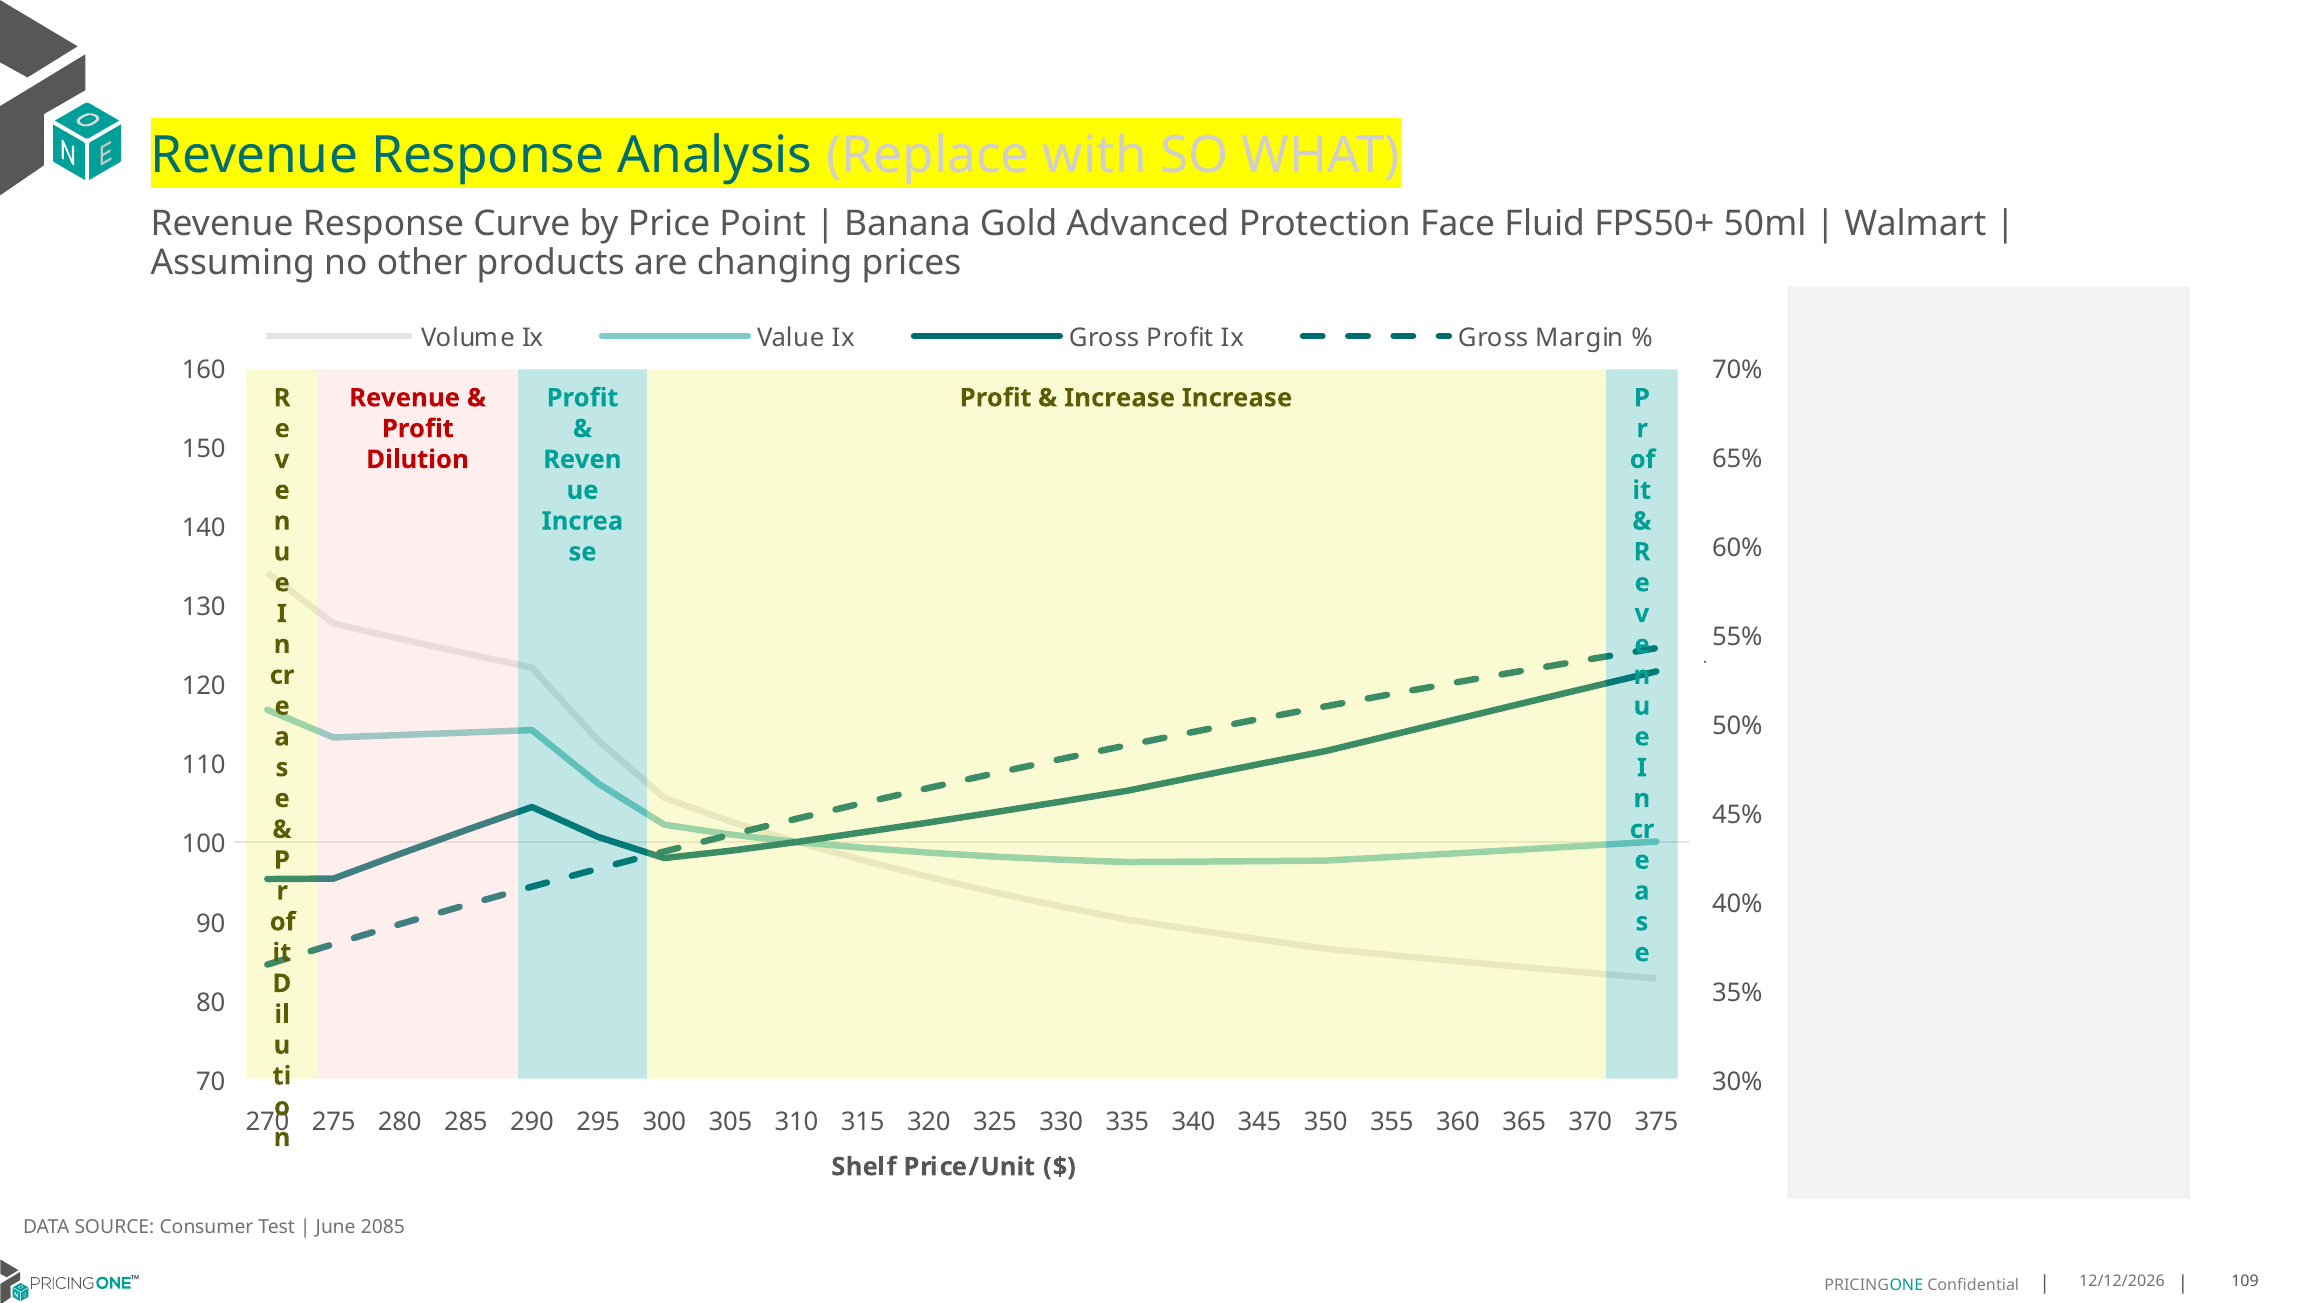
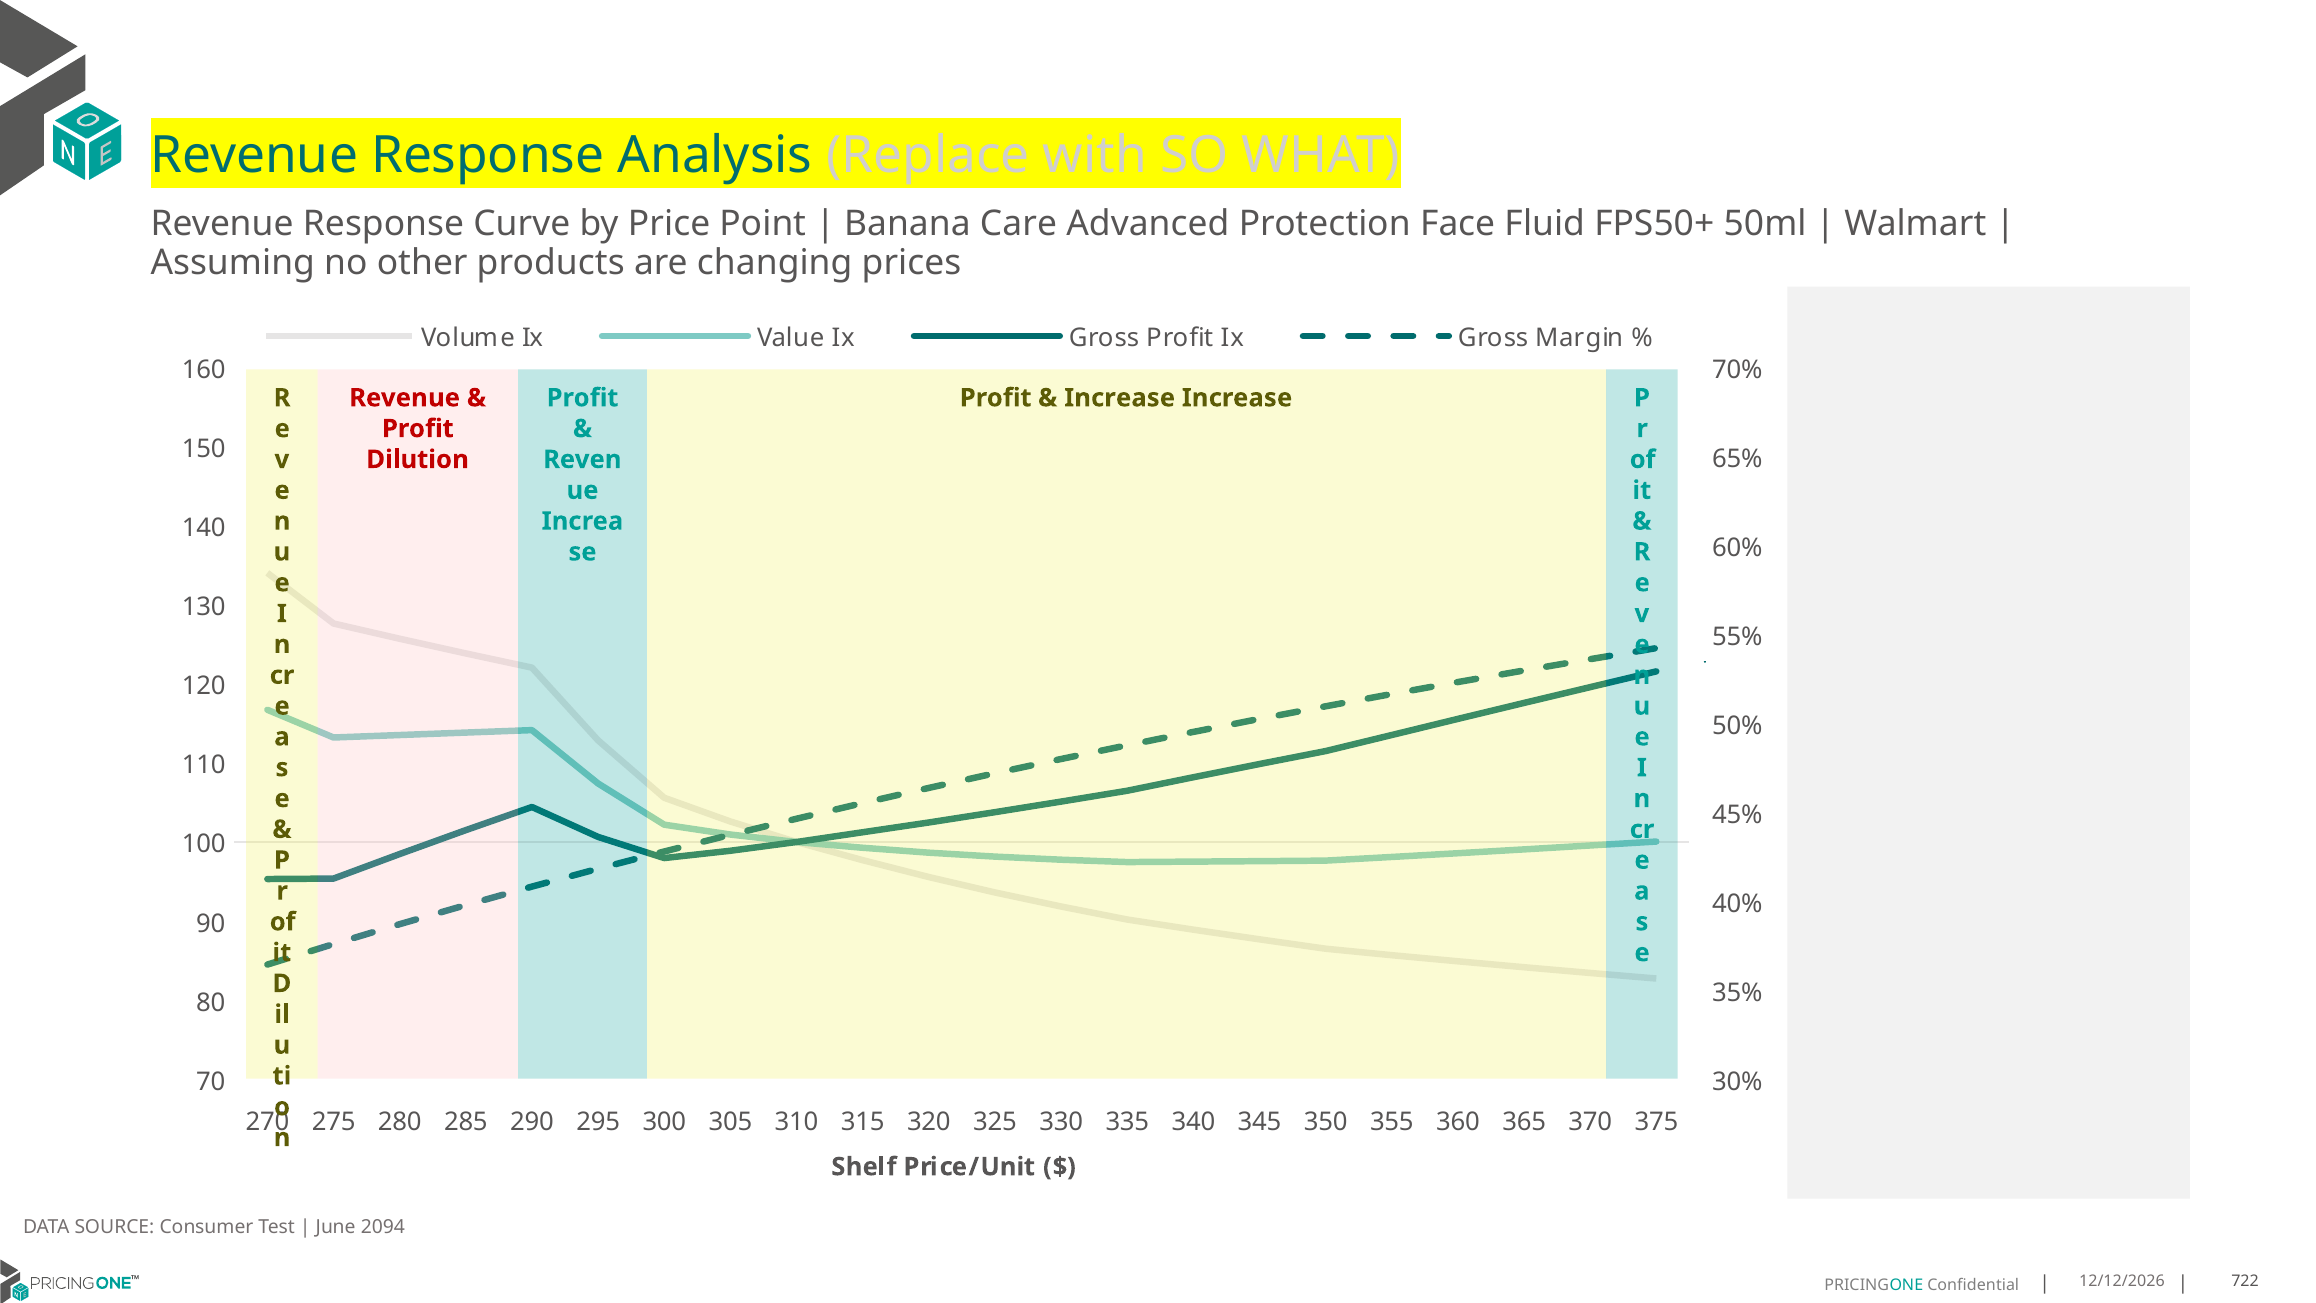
Gold: Gold -> Care
2085: 2085 -> 2094
109: 109 -> 722
